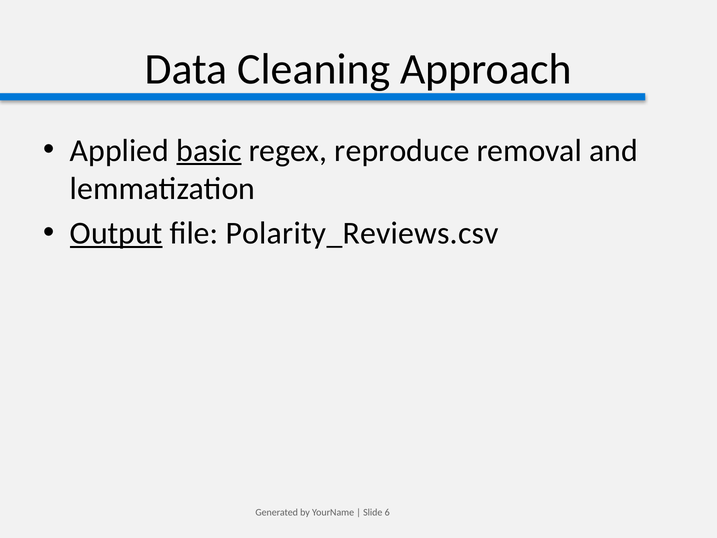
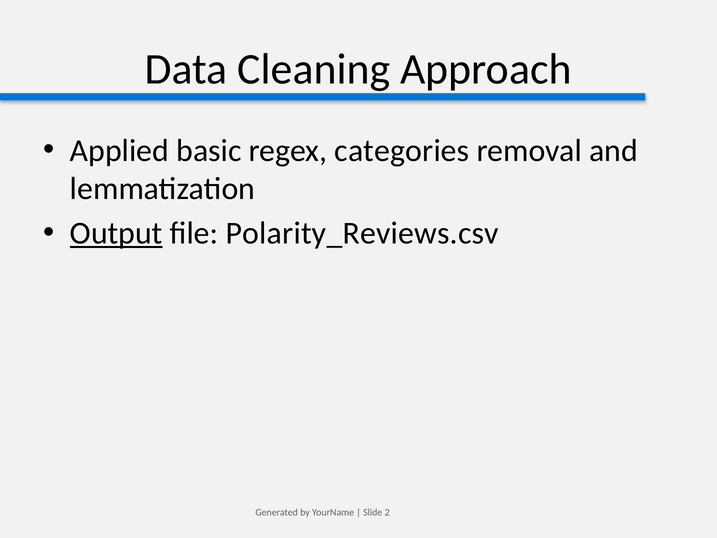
basic underline: present -> none
reproduce: reproduce -> categories
6: 6 -> 2
